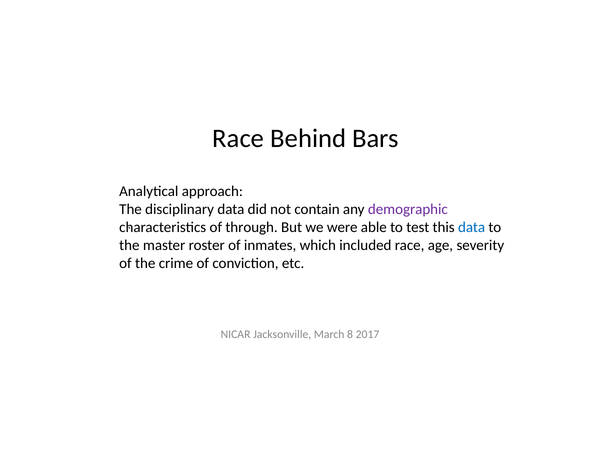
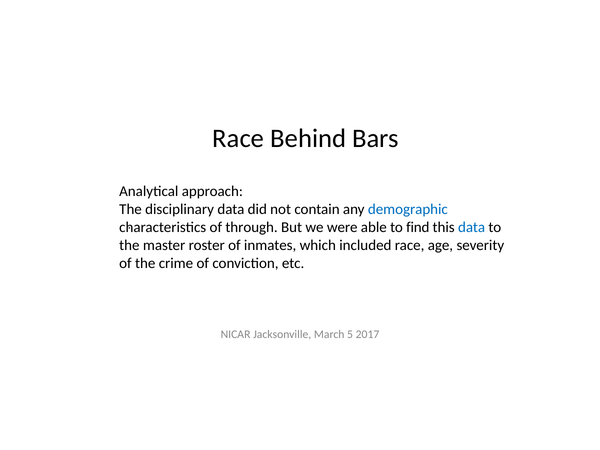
demographic colour: purple -> blue
test: test -> find
8: 8 -> 5
